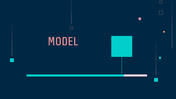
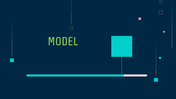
MODEL colour: pink -> light green
